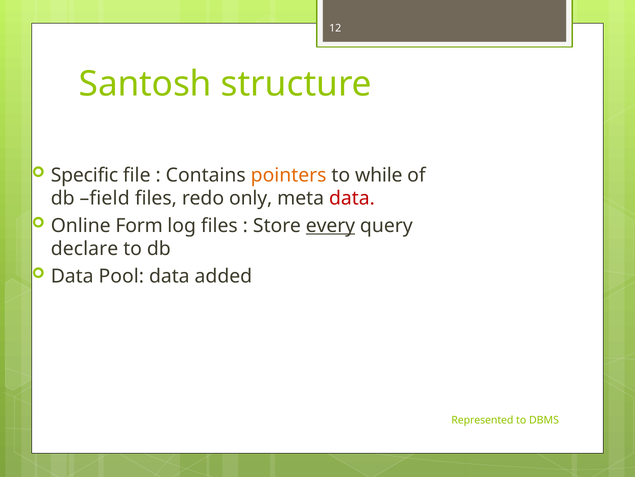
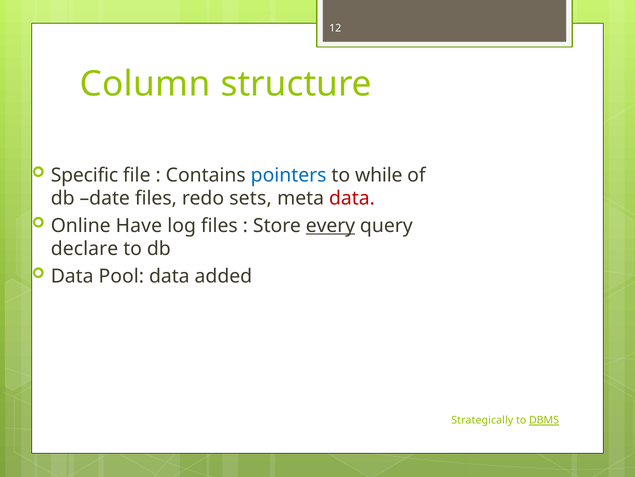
Santosh: Santosh -> Column
pointers colour: orange -> blue
field: field -> date
only: only -> sets
Form: Form -> Have
Represented: Represented -> Strategically
DBMS underline: none -> present
